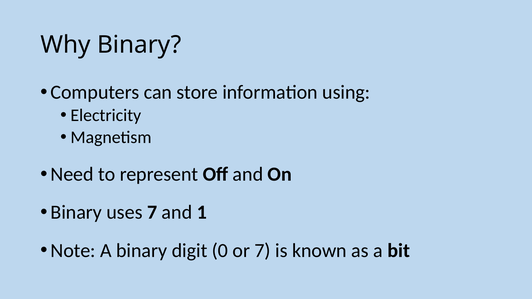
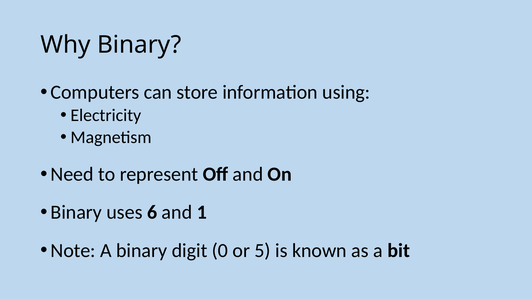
uses 7: 7 -> 6
or 7: 7 -> 5
